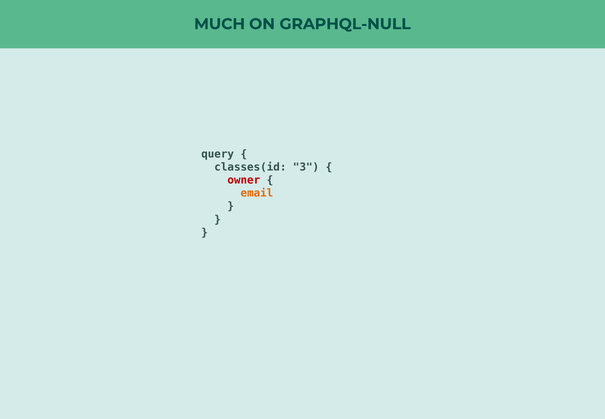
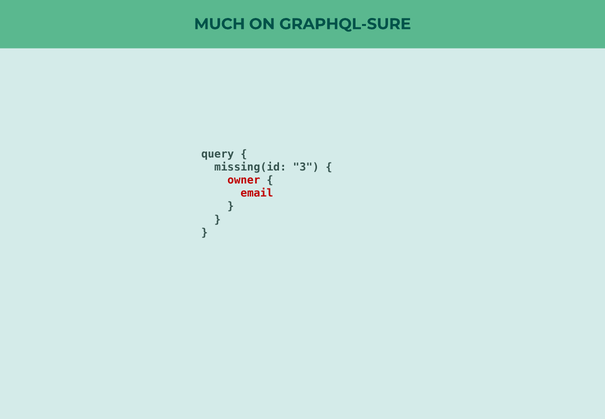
GRAPHQL-NULL: GRAPHQL-NULL -> GRAPHQL-SURE
classes(id: classes(id -> missing(id
email colour: orange -> red
